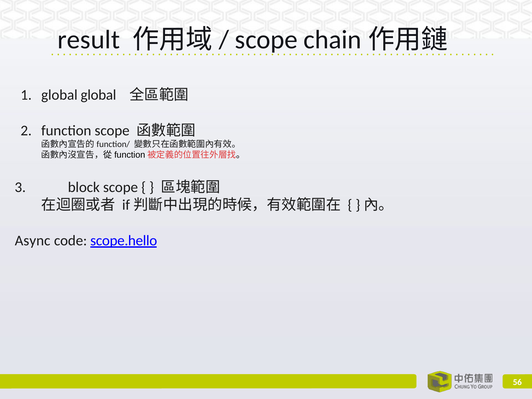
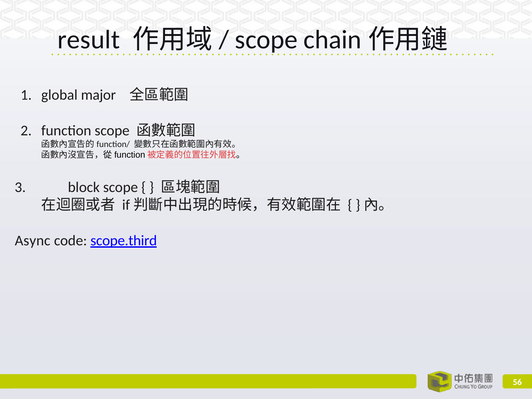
global global: global -> major
scope.hello: scope.hello -> scope.third
